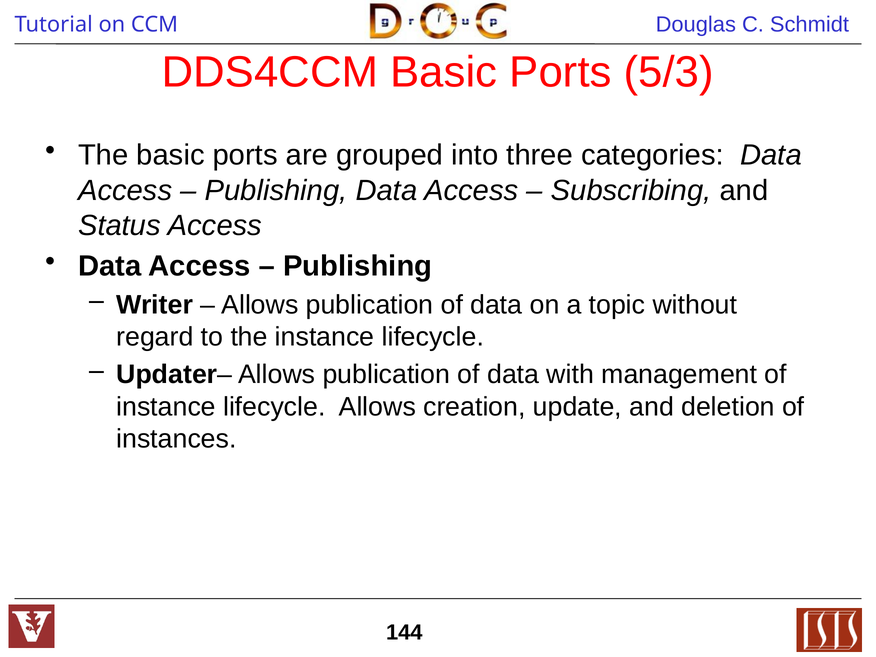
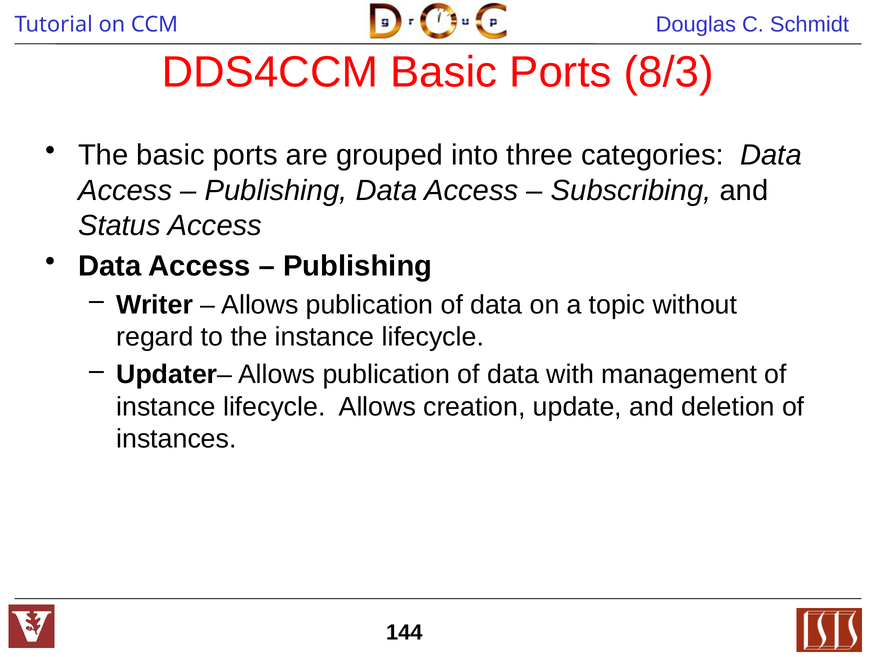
5/3: 5/3 -> 8/3
